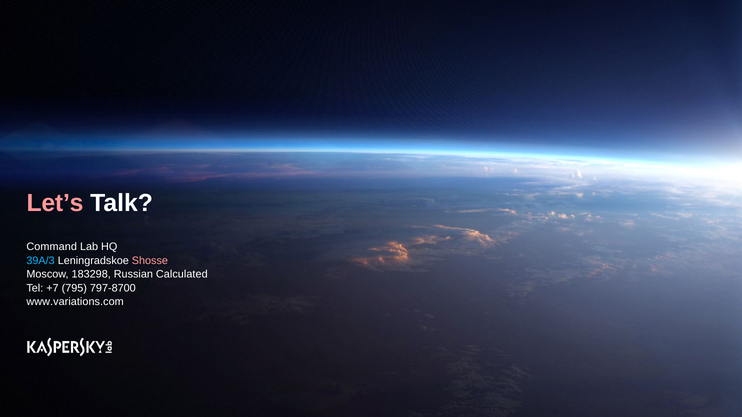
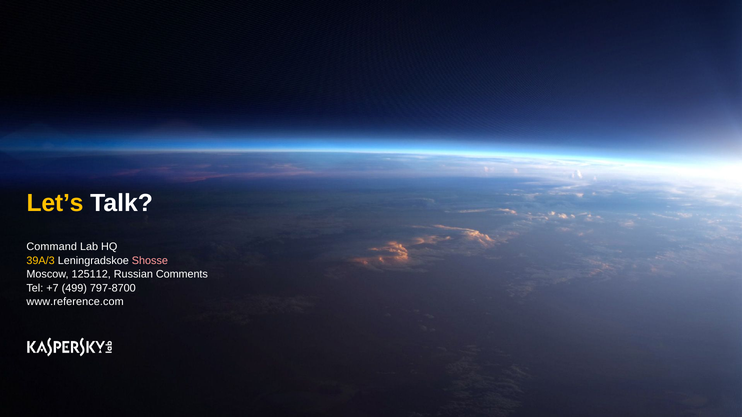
Let’s colour: pink -> yellow
39A/3 colour: light blue -> yellow
183298: 183298 -> 125112
Calculated: Calculated -> Comments
795: 795 -> 499
www.variations.com: www.variations.com -> www.reference.com
